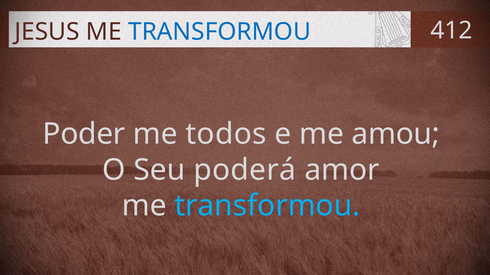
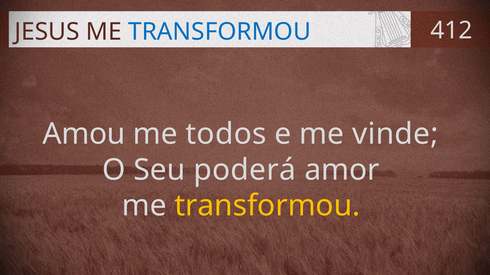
Poder: Poder -> Amou
amou: amou -> vinde
transformou at (267, 206) colour: light blue -> yellow
